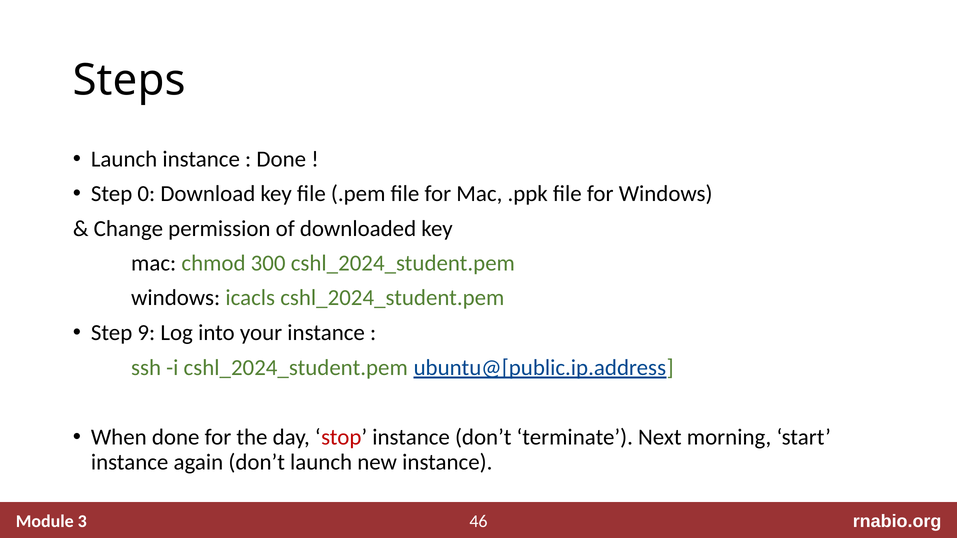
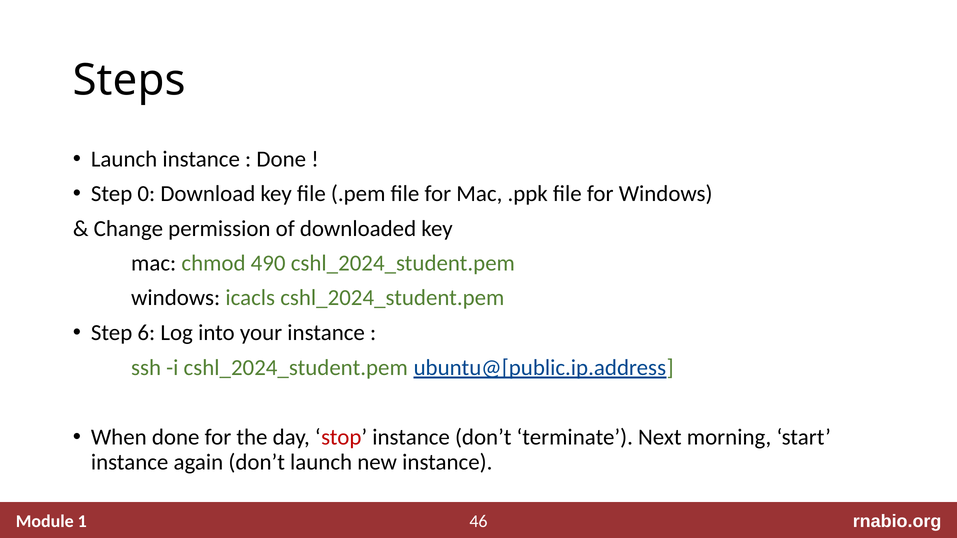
300: 300 -> 490
9: 9 -> 6
3: 3 -> 1
